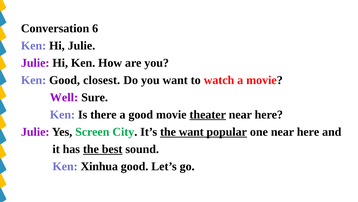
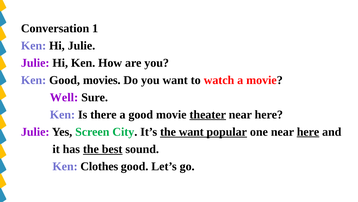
6: 6 -> 1
closest: closest -> movies
here at (308, 131) underline: none -> present
Xinhua: Xinhua -> Clothes
